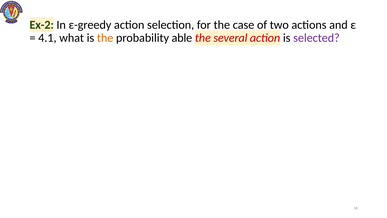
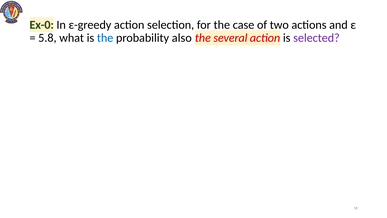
Ex-2: Ex-2 -> Ex-0
4.1: 4.1 -> 5.8
the at (105, 38) colour: orange -> blue
able: able -> also
